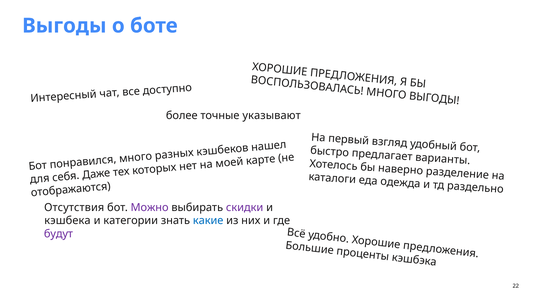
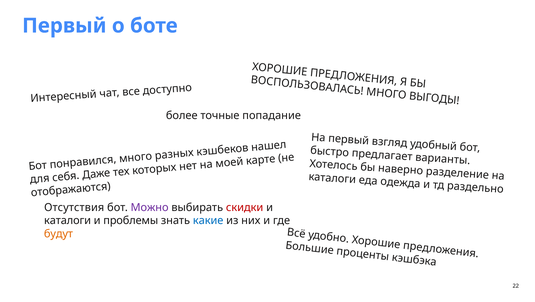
Выгоды at (64, 26): Выгоды -> Первый
указывают: указывают -> попадание
скидки colour: purple -> red
кэшбека at (67, 220): кэшбека -> каталоги
категории: категории -> проблемы
будут colour: purple -> orange
